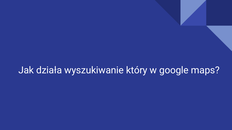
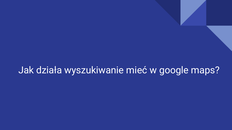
który: który -> mieć
